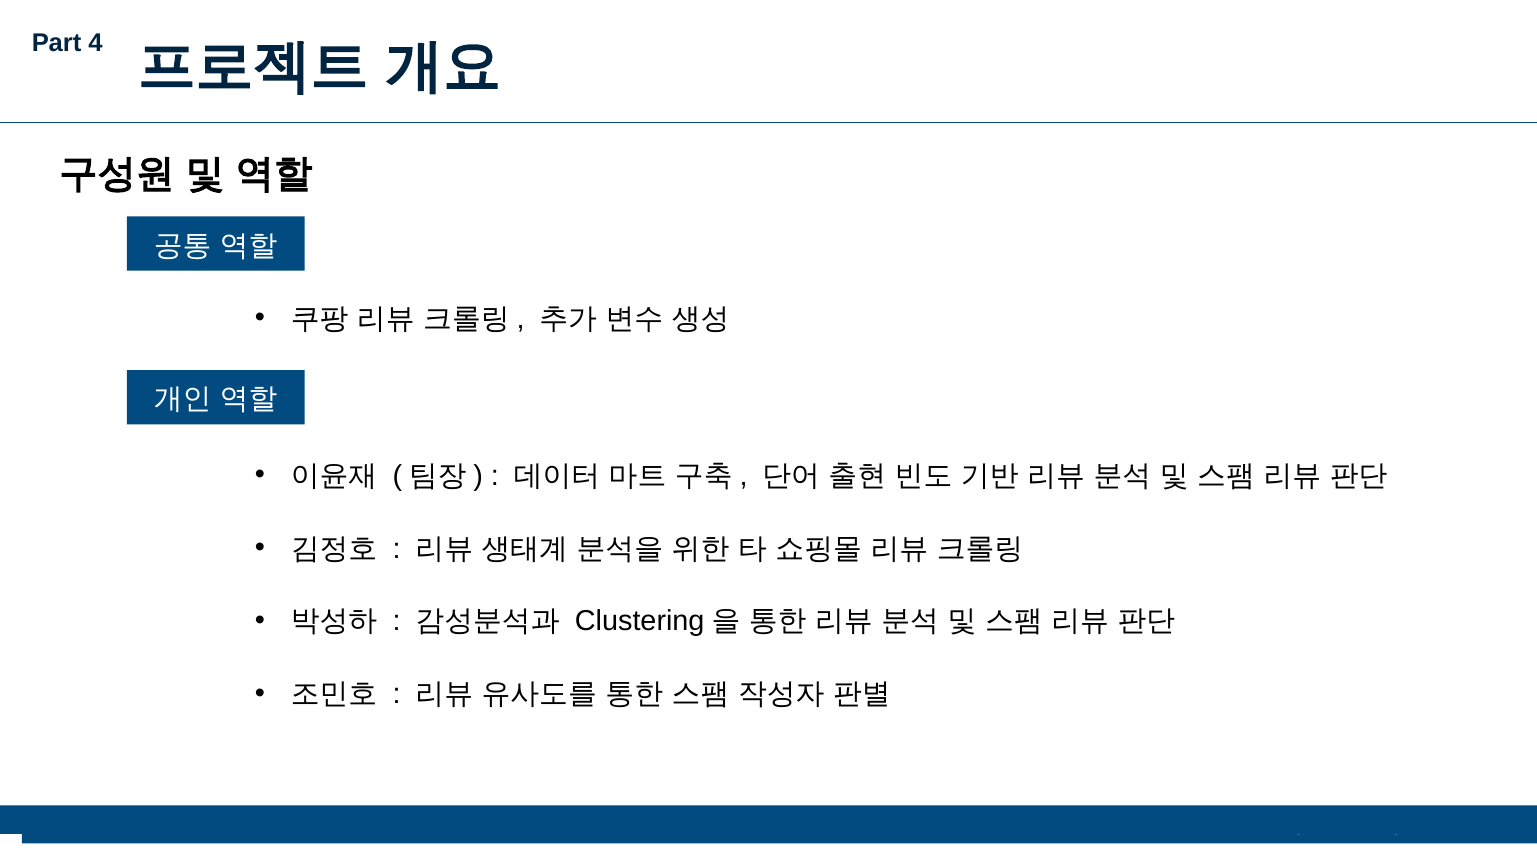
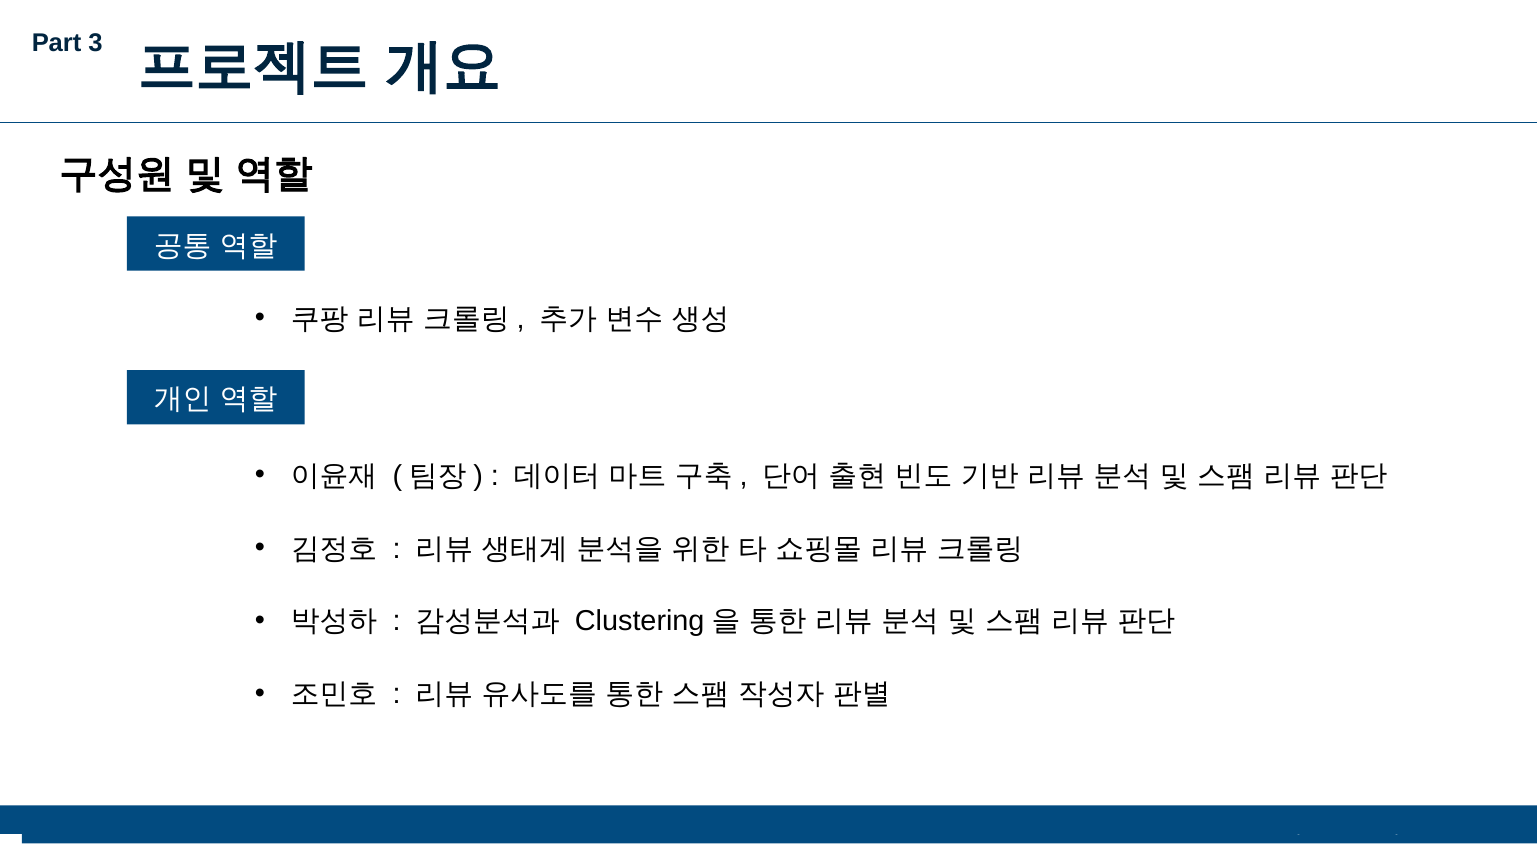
4: 4 -> 3
